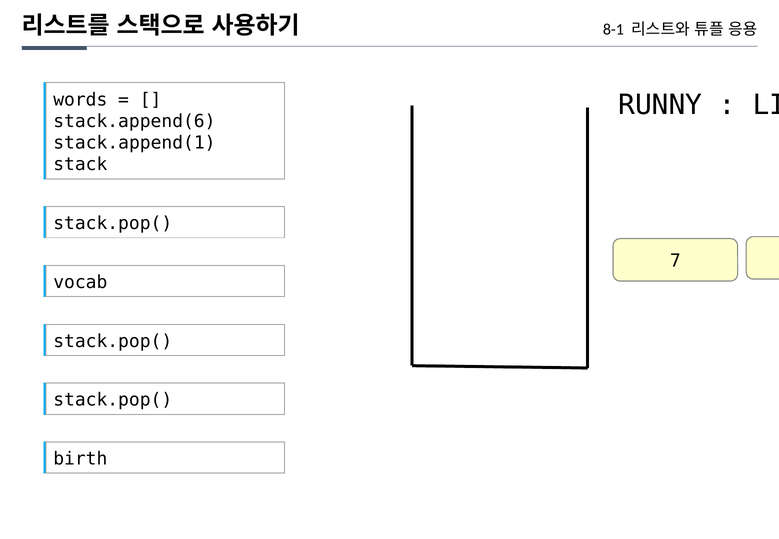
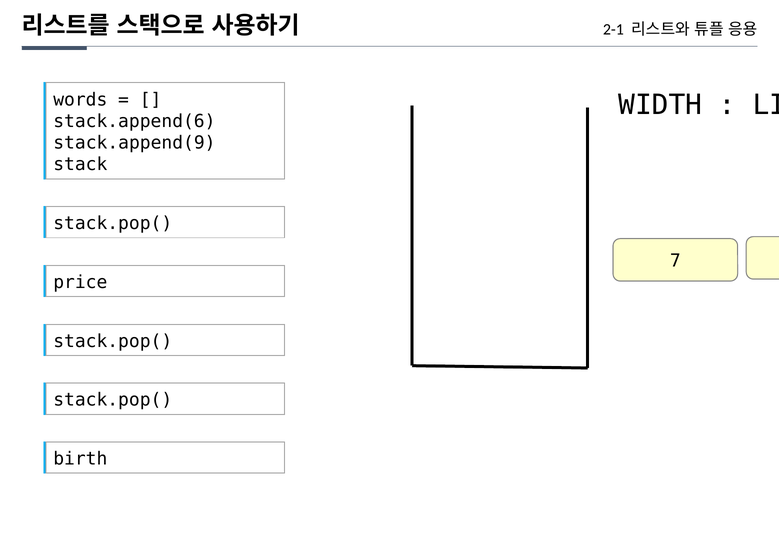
8-1: 8-1 -> 2-1
RUNNY: RUNNY -> WIDTH
stack.append(1: stack.append(1 -> stack.append(9
vocab: vocab -> price
